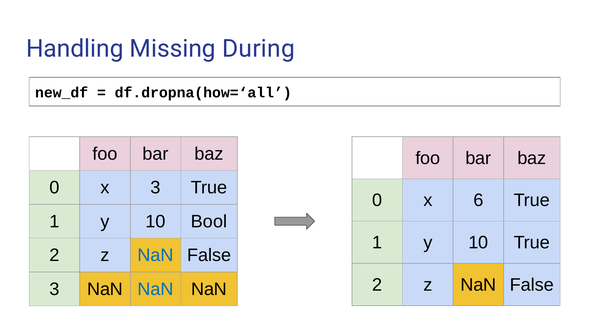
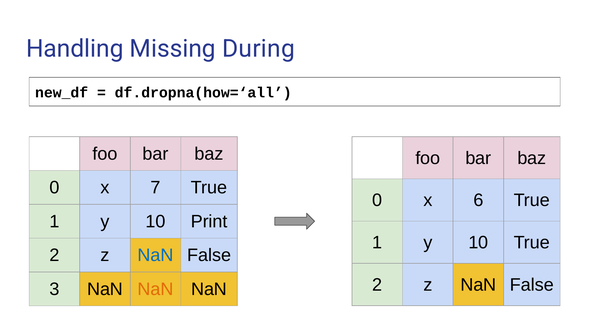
x 3: 3 -> 7
Bool: Bool -> Print
NaN at (156, 289) colour: blue -> orange
